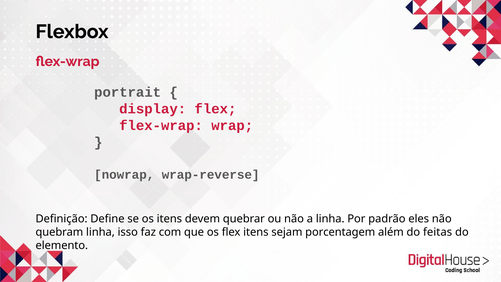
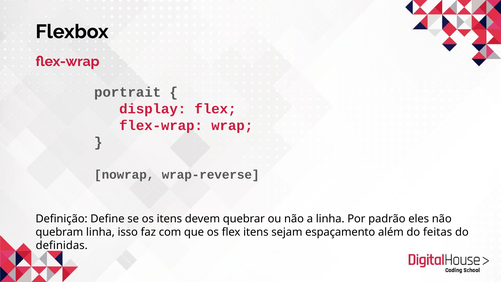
porcentagem: porcentagem -> espaçamento
elemento: elemento -> definidas
